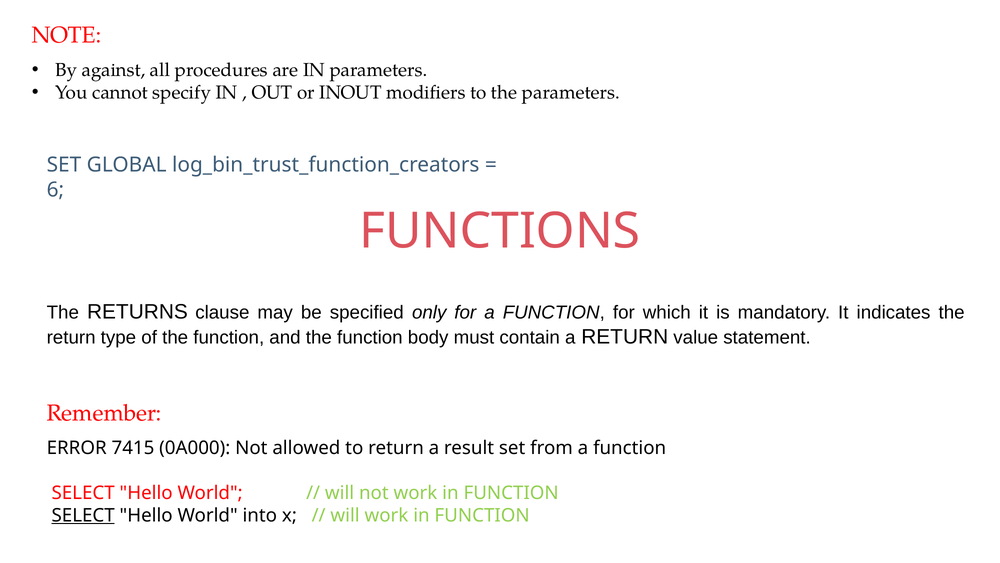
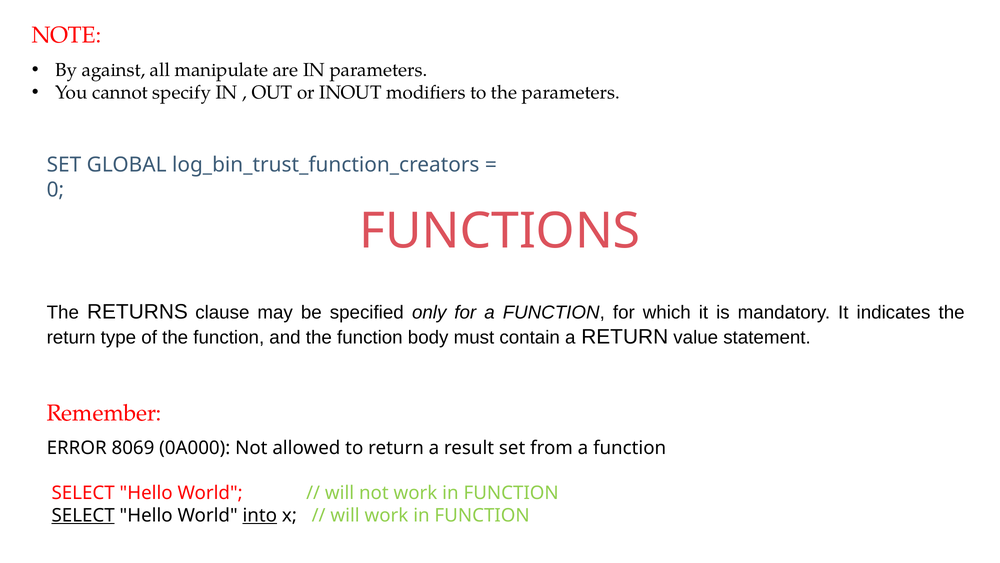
procedures: procedures -> manipulate
6: 6 -> 0
7415: 7415 -> 8069
into underline: none -> present
